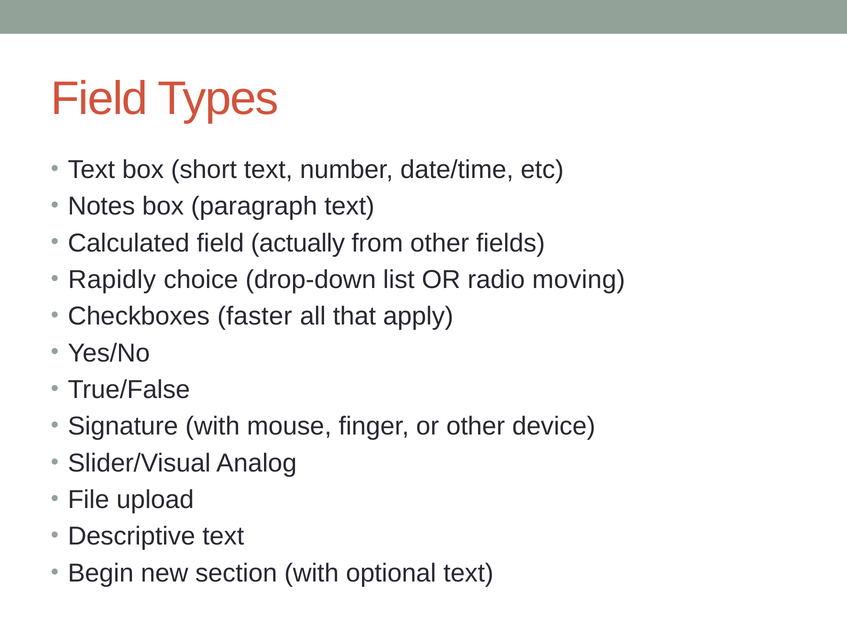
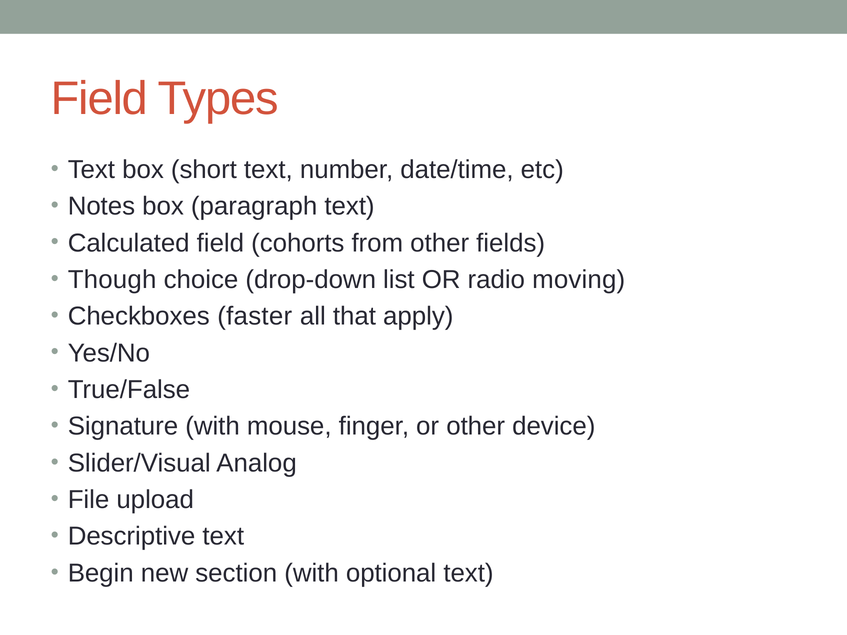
actually: actually -> cohorts
Rapidly: Rapidly -> Though
